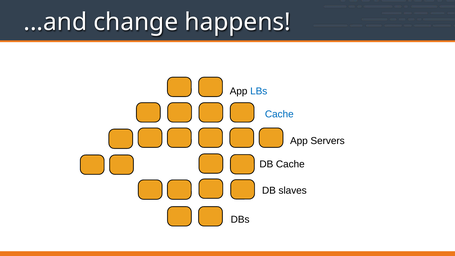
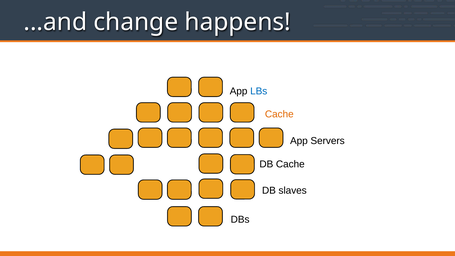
Cache at (279, 114) colour: blue -> orange
